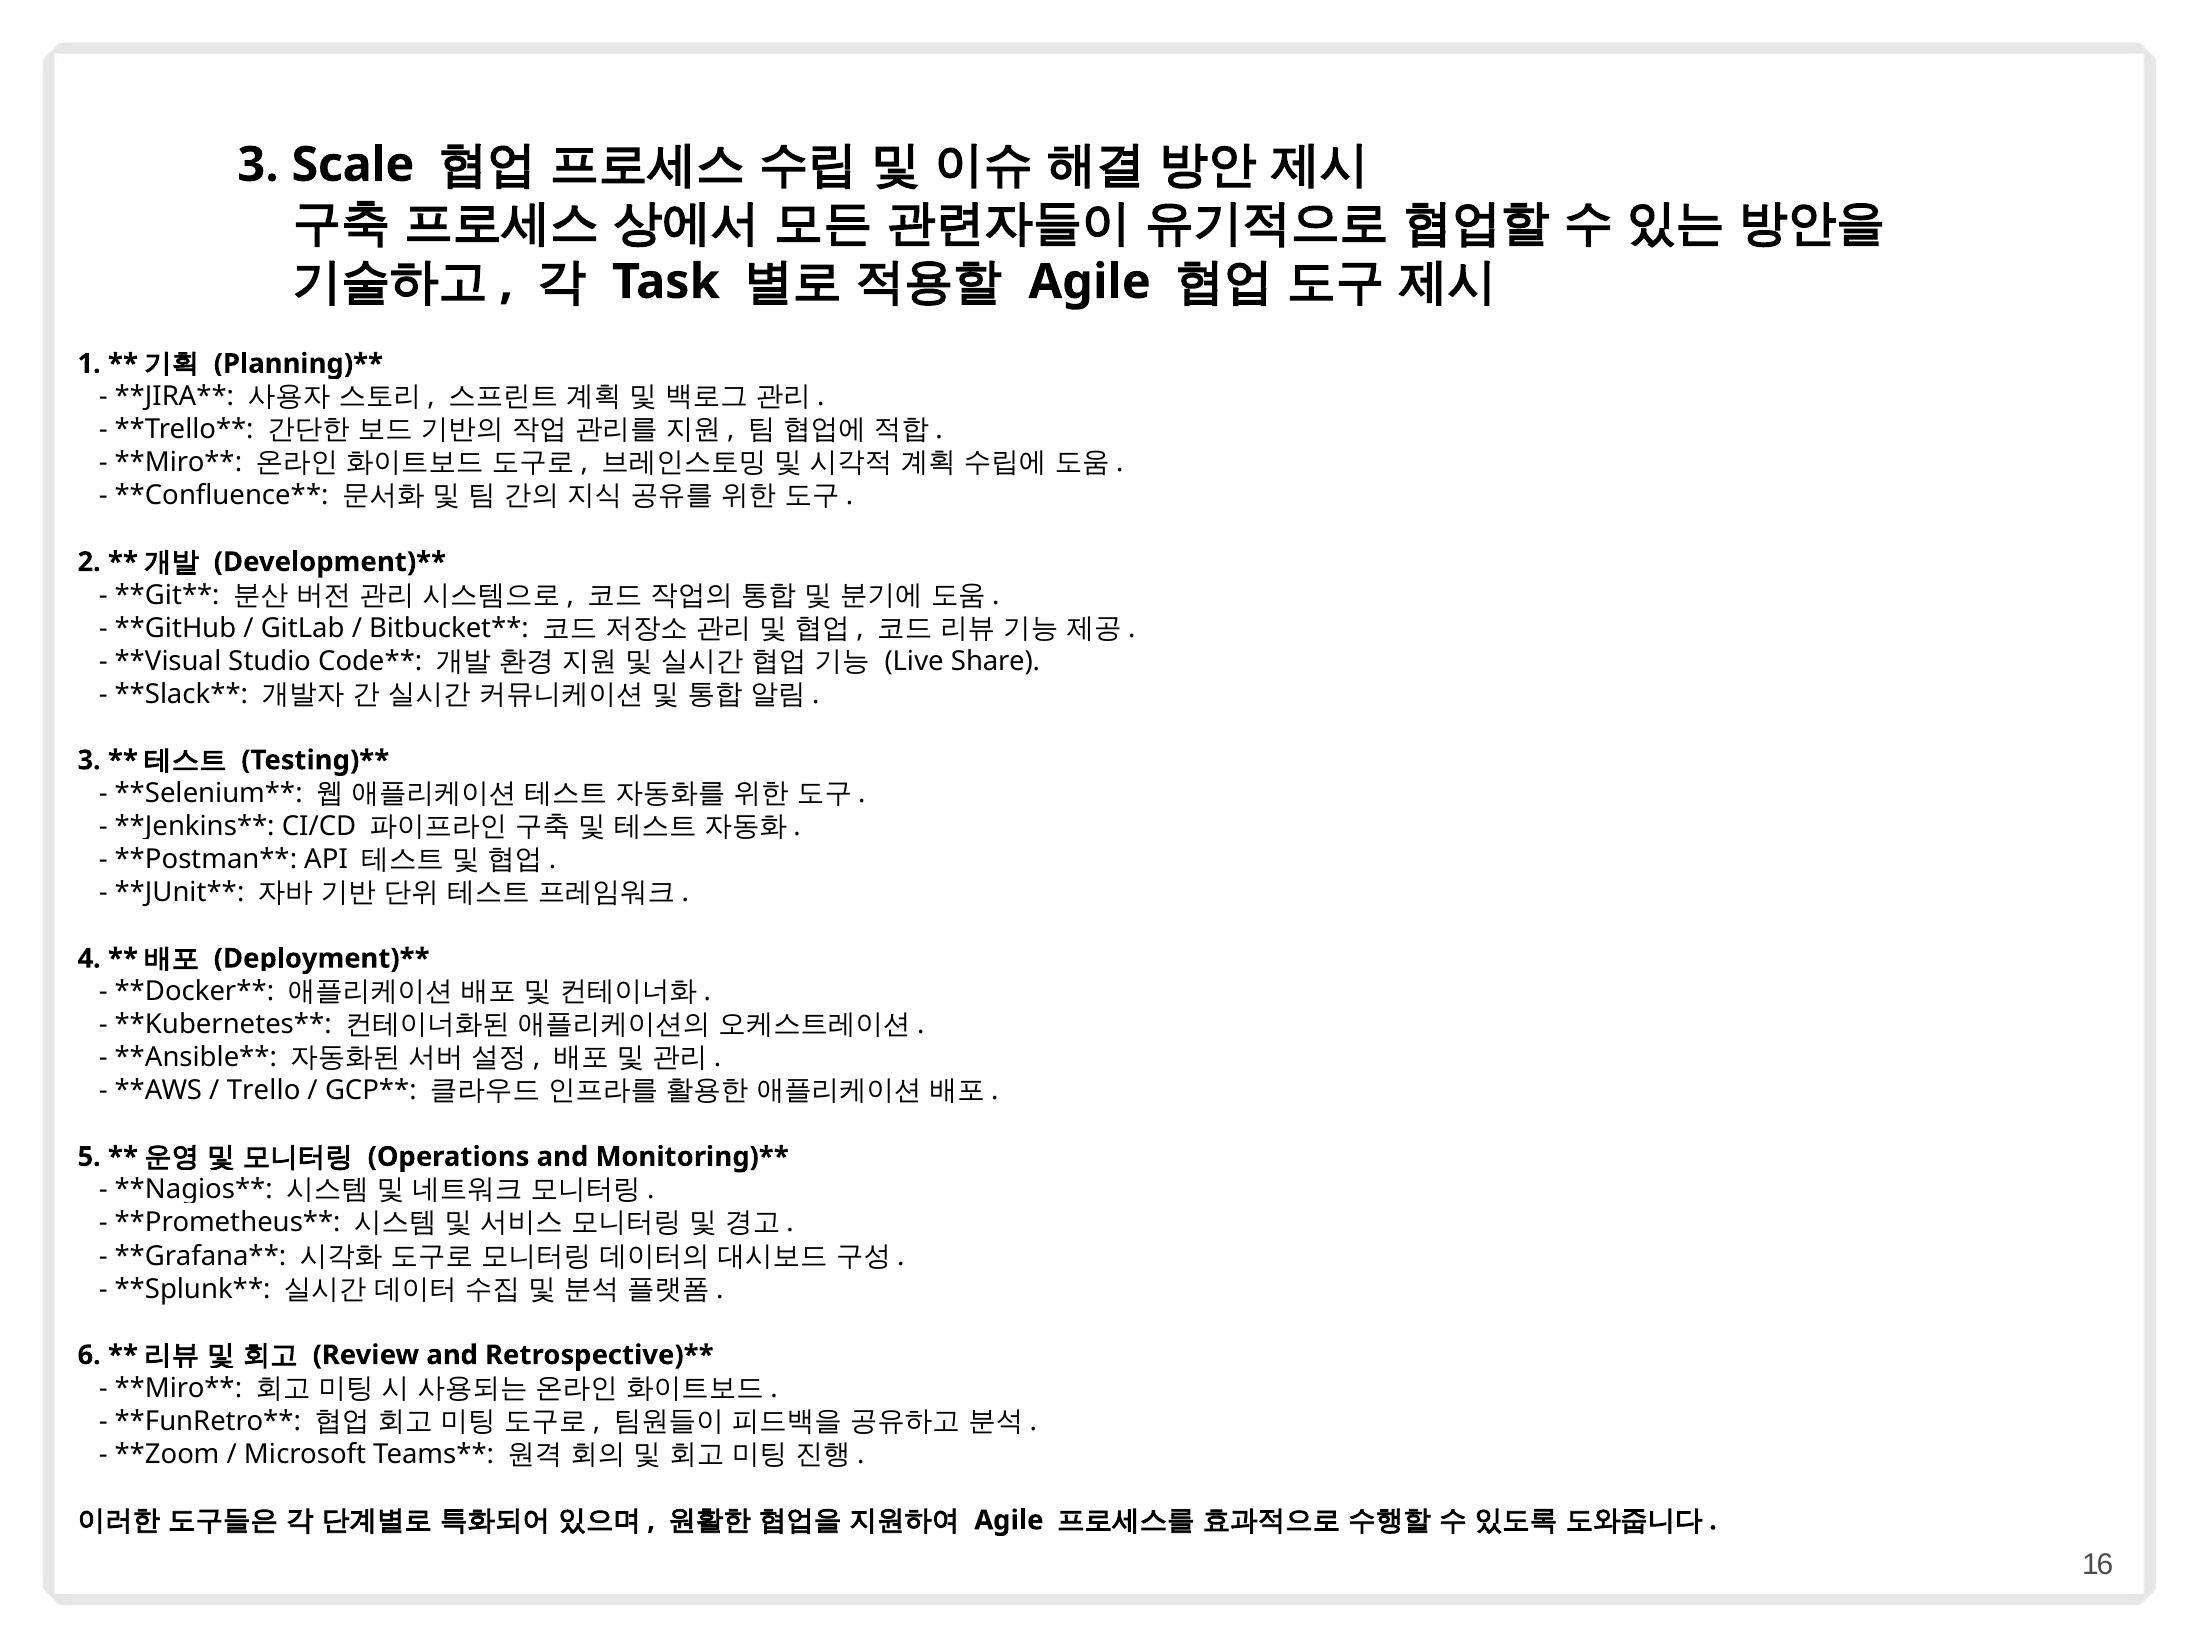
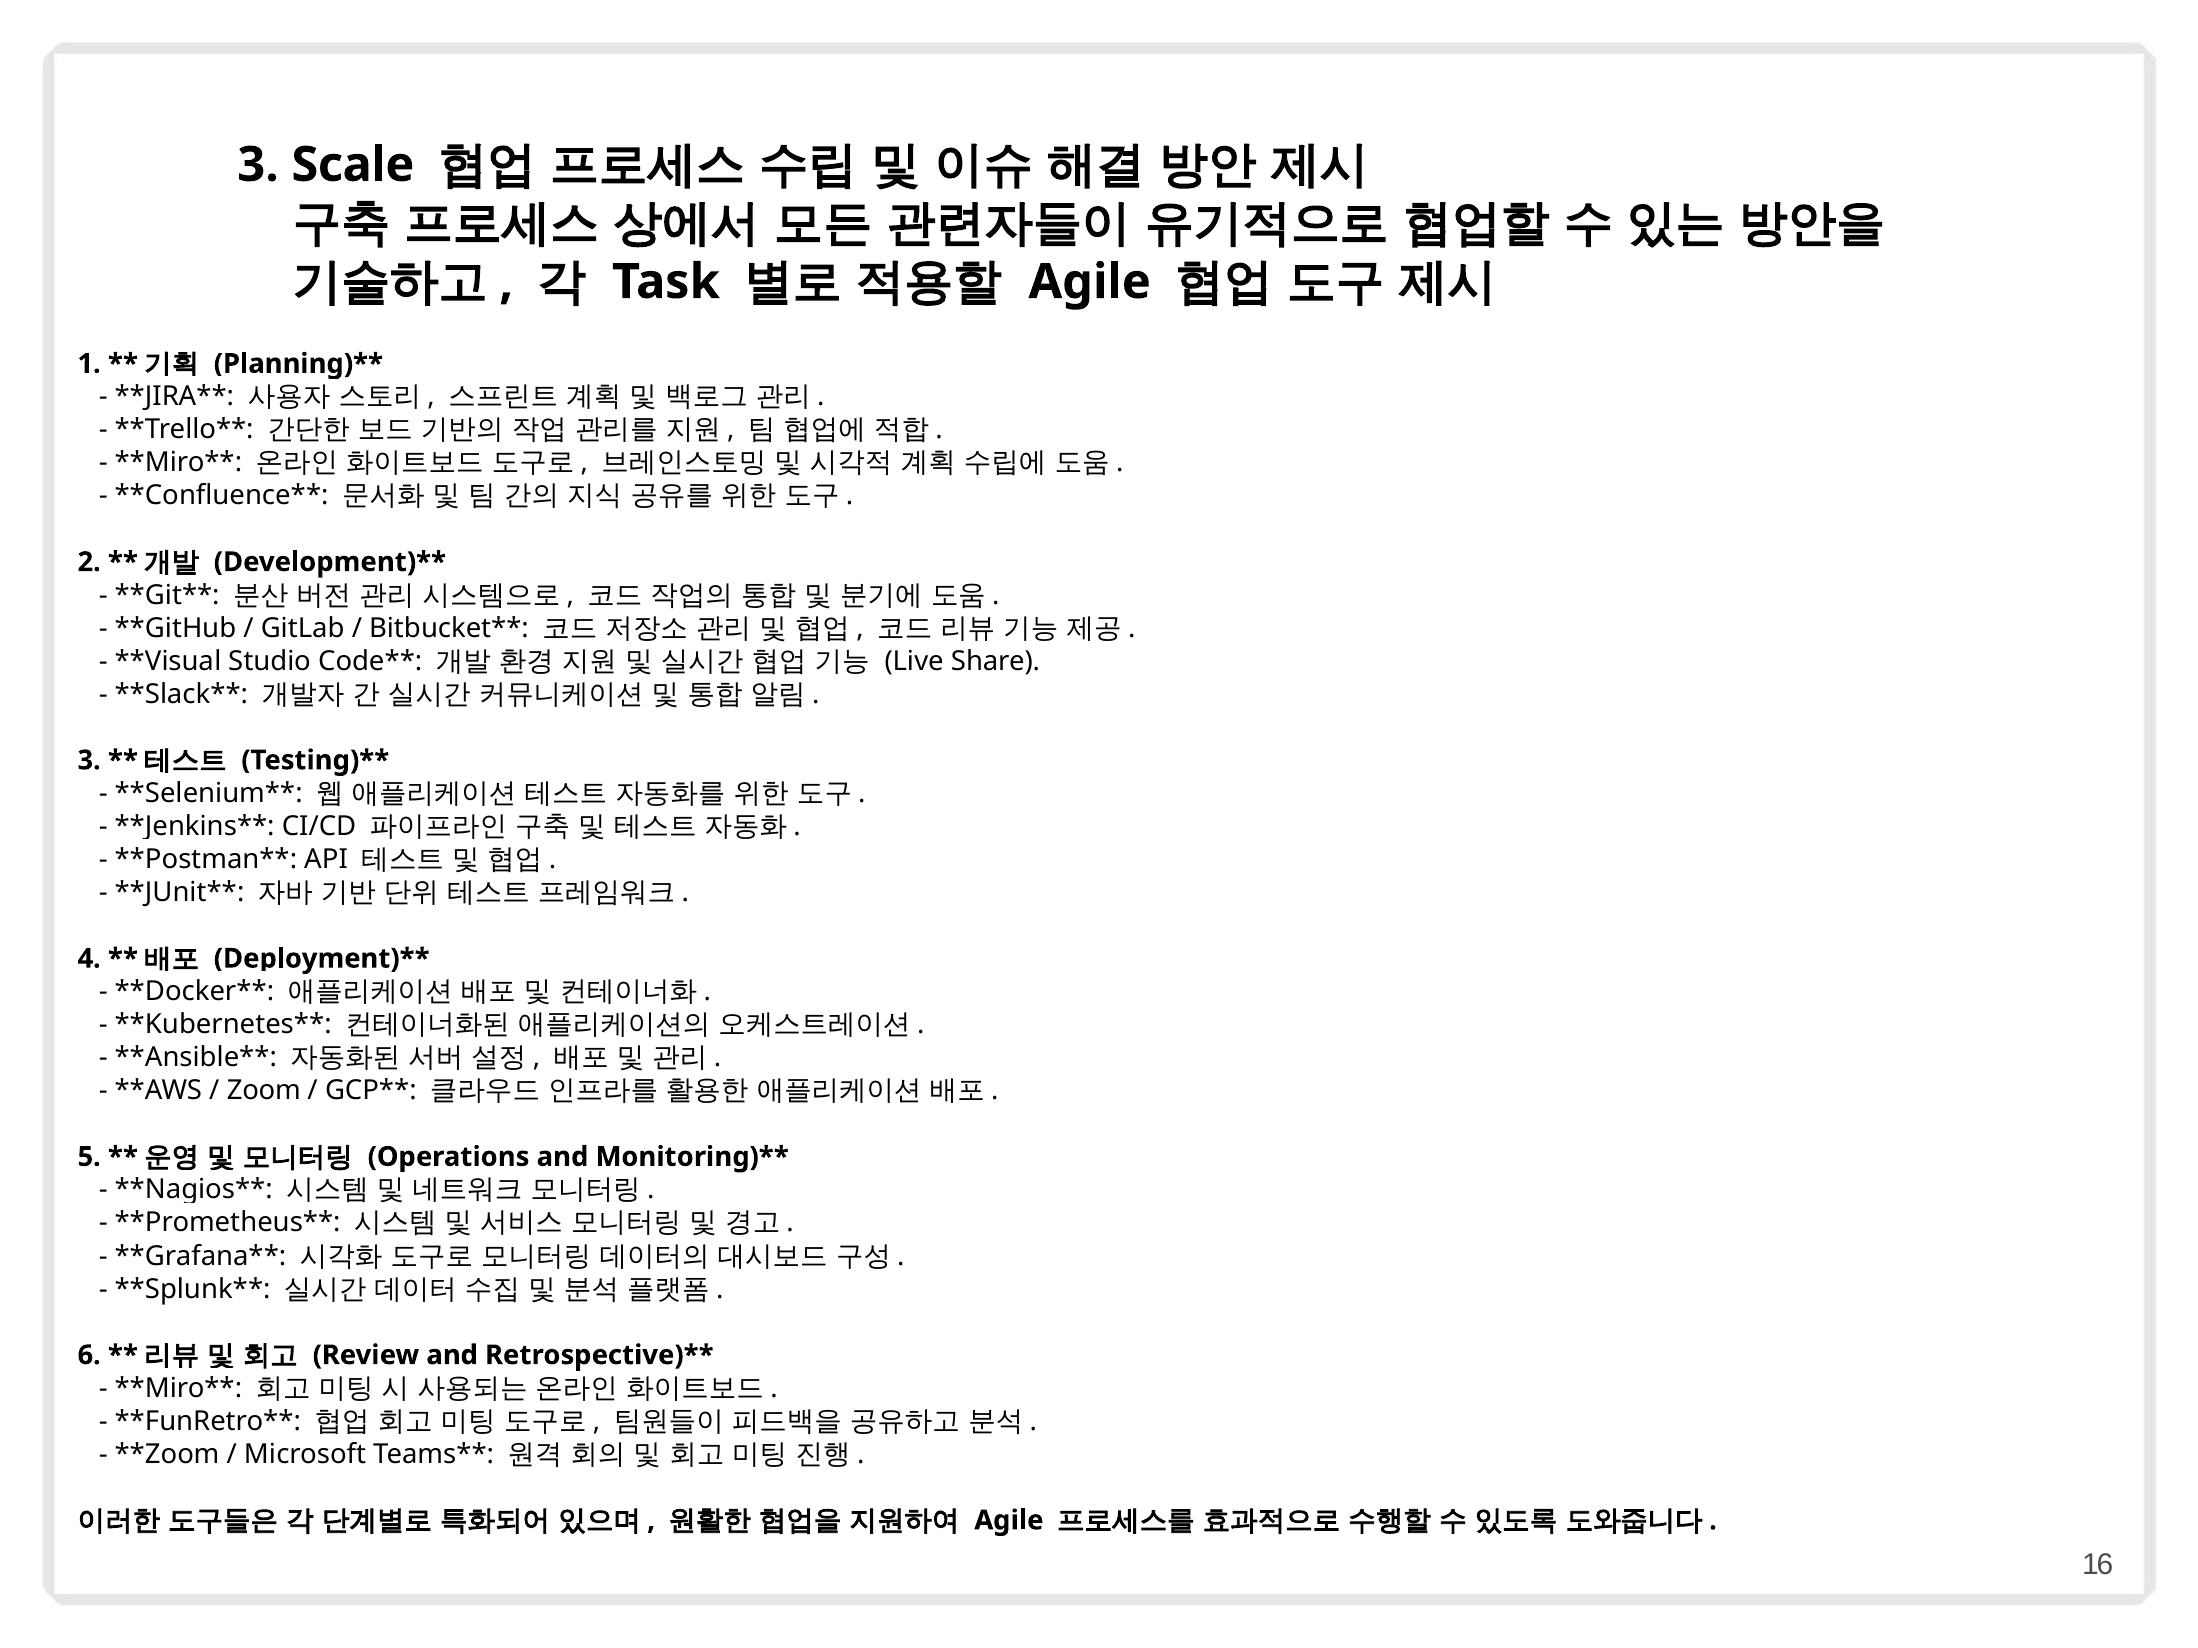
Trello: Trello -> Zoom
